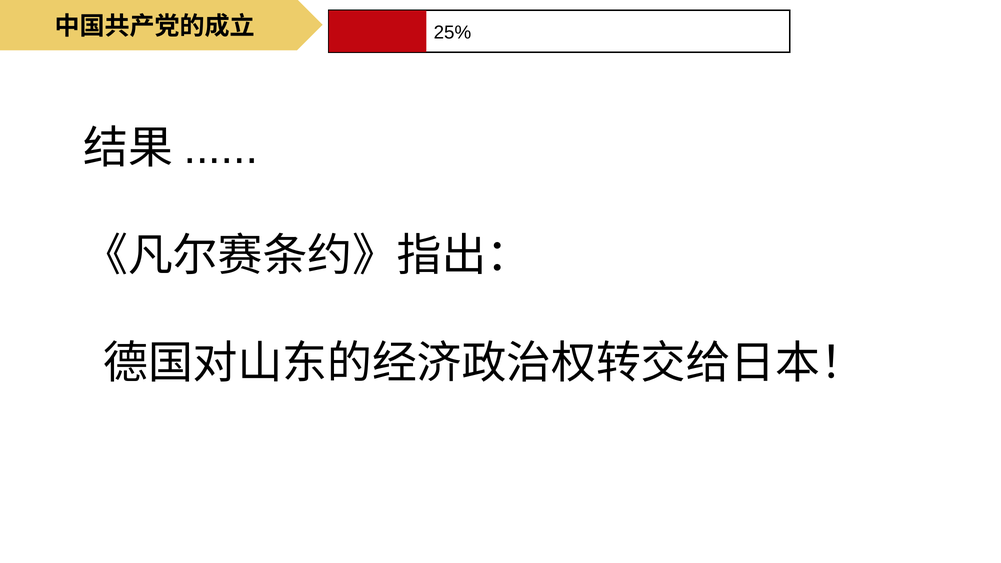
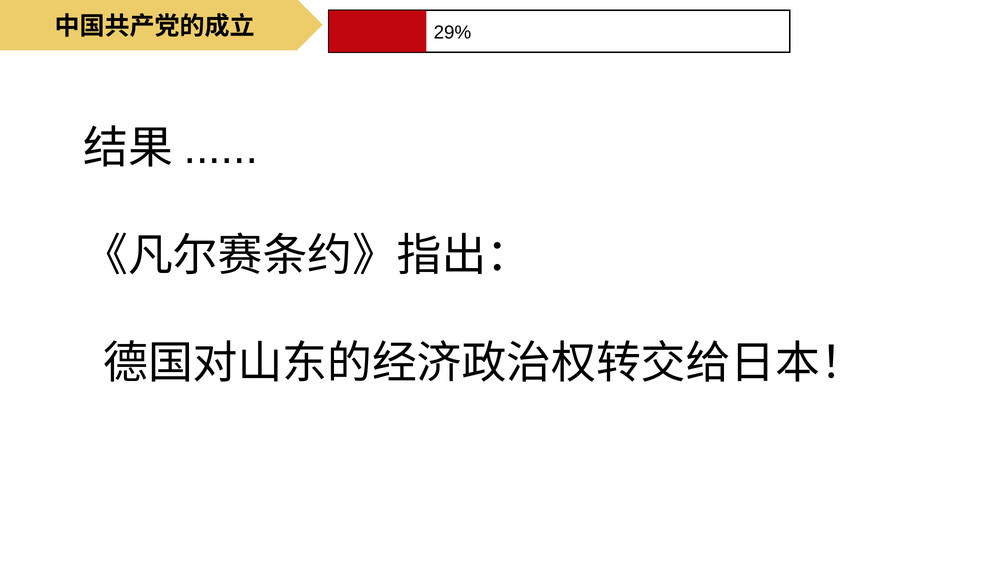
25%: 25% -> 29%
